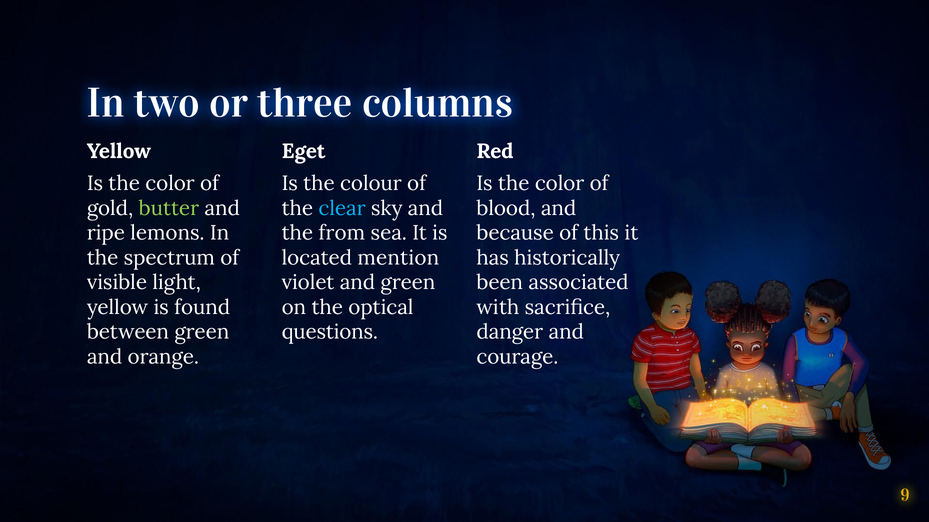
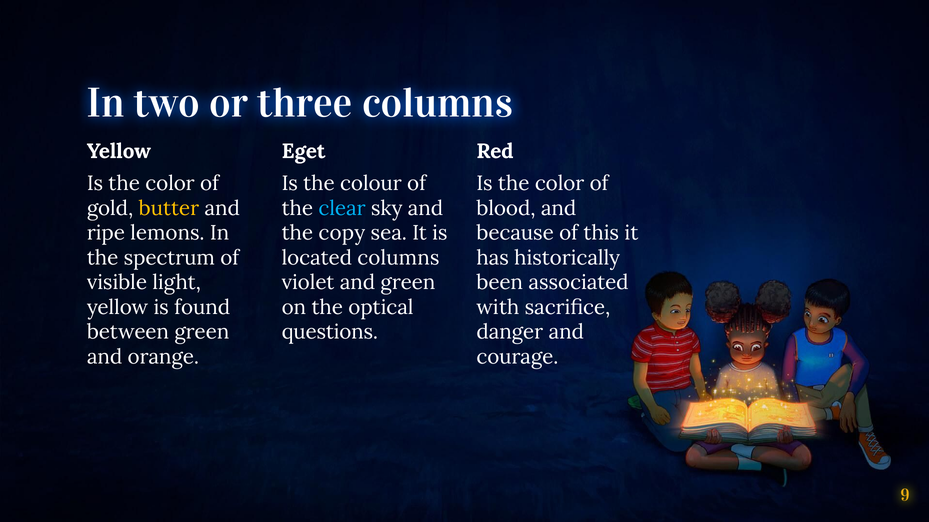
butter colour: light green -> yellow
from: from -> copy
located mention: mention -> columns
